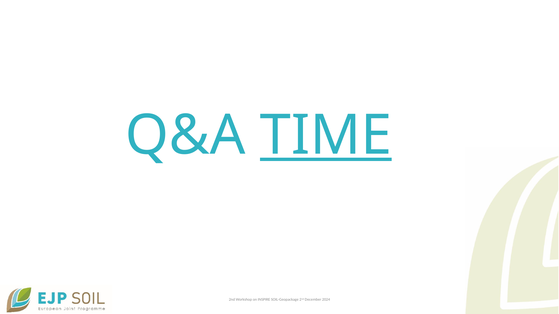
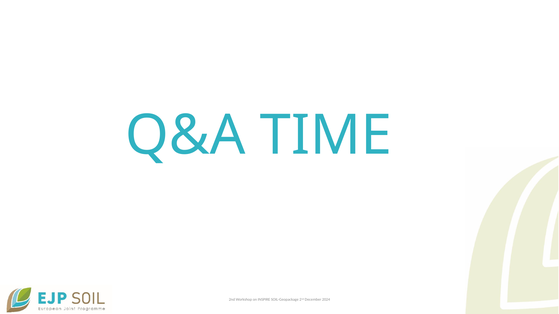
TIME underline: present -> none
